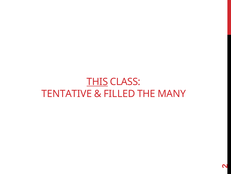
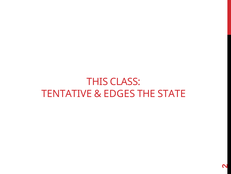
THIS underline: present -> none
FILLED: FILLED -> EDGES
MANY: MANY -> STATE
